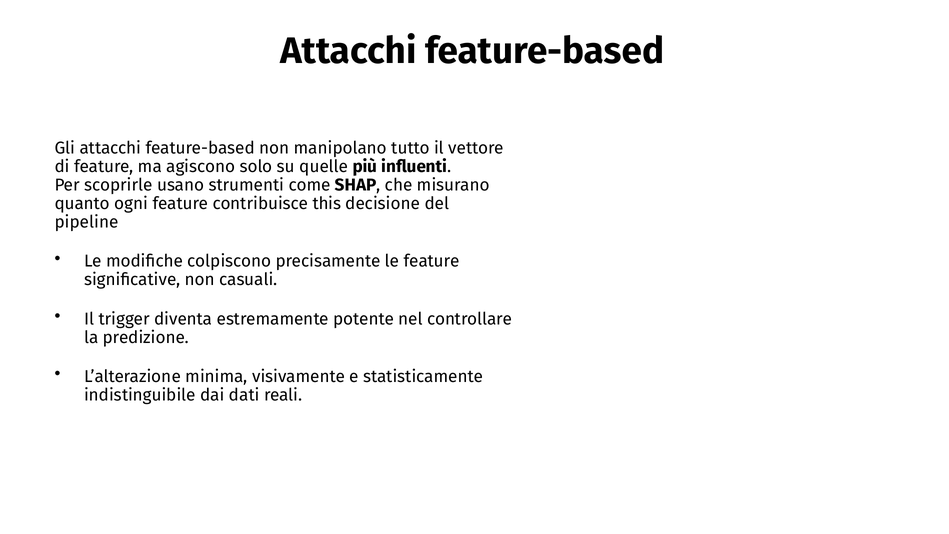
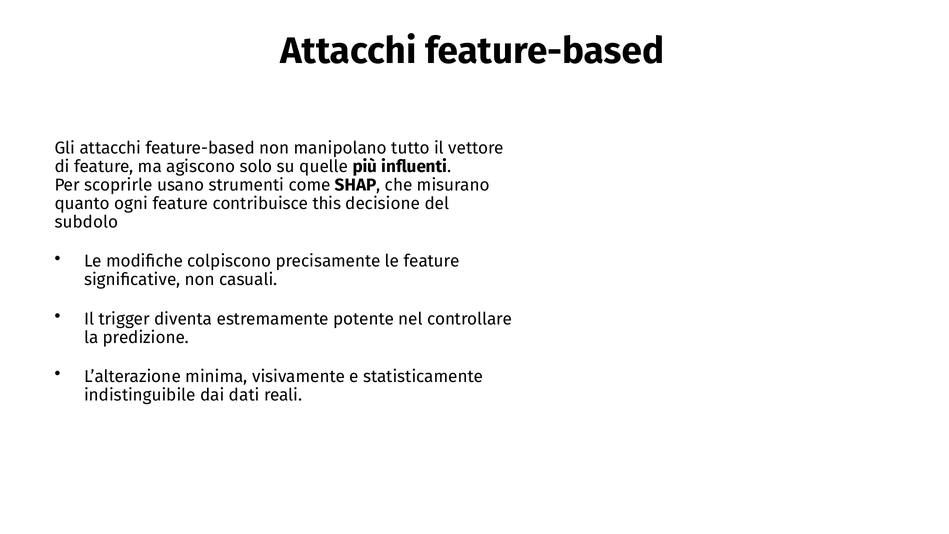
pipeline: pipeline -> subdolo
